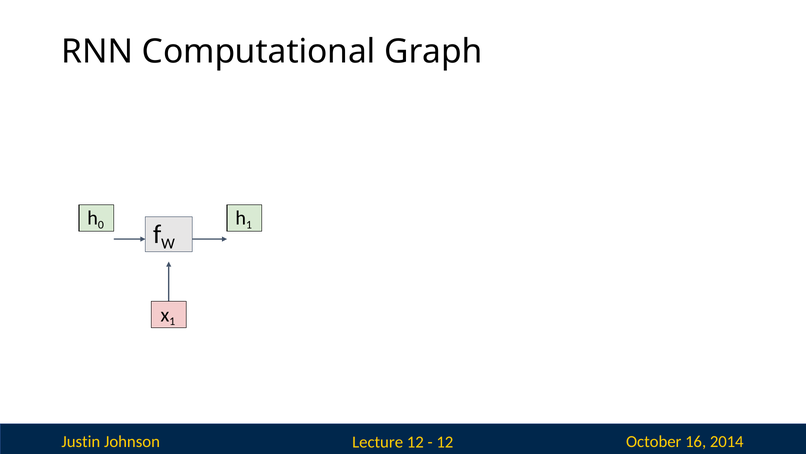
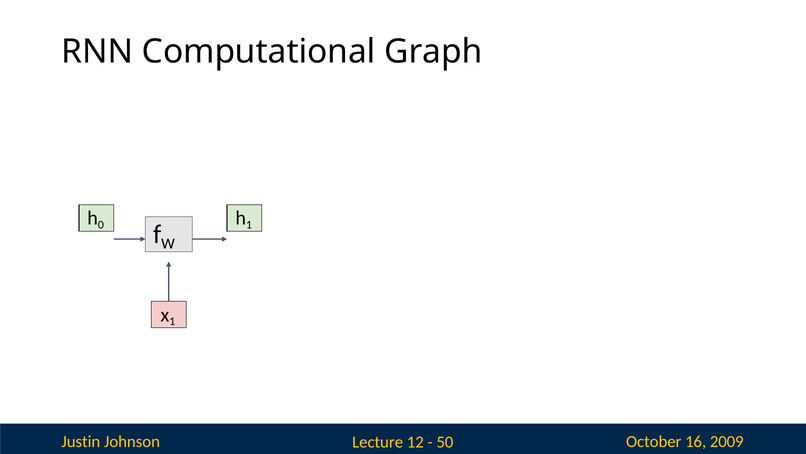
12 at (445, 441): 12 -> 50
2014: 2014 -> 2009
